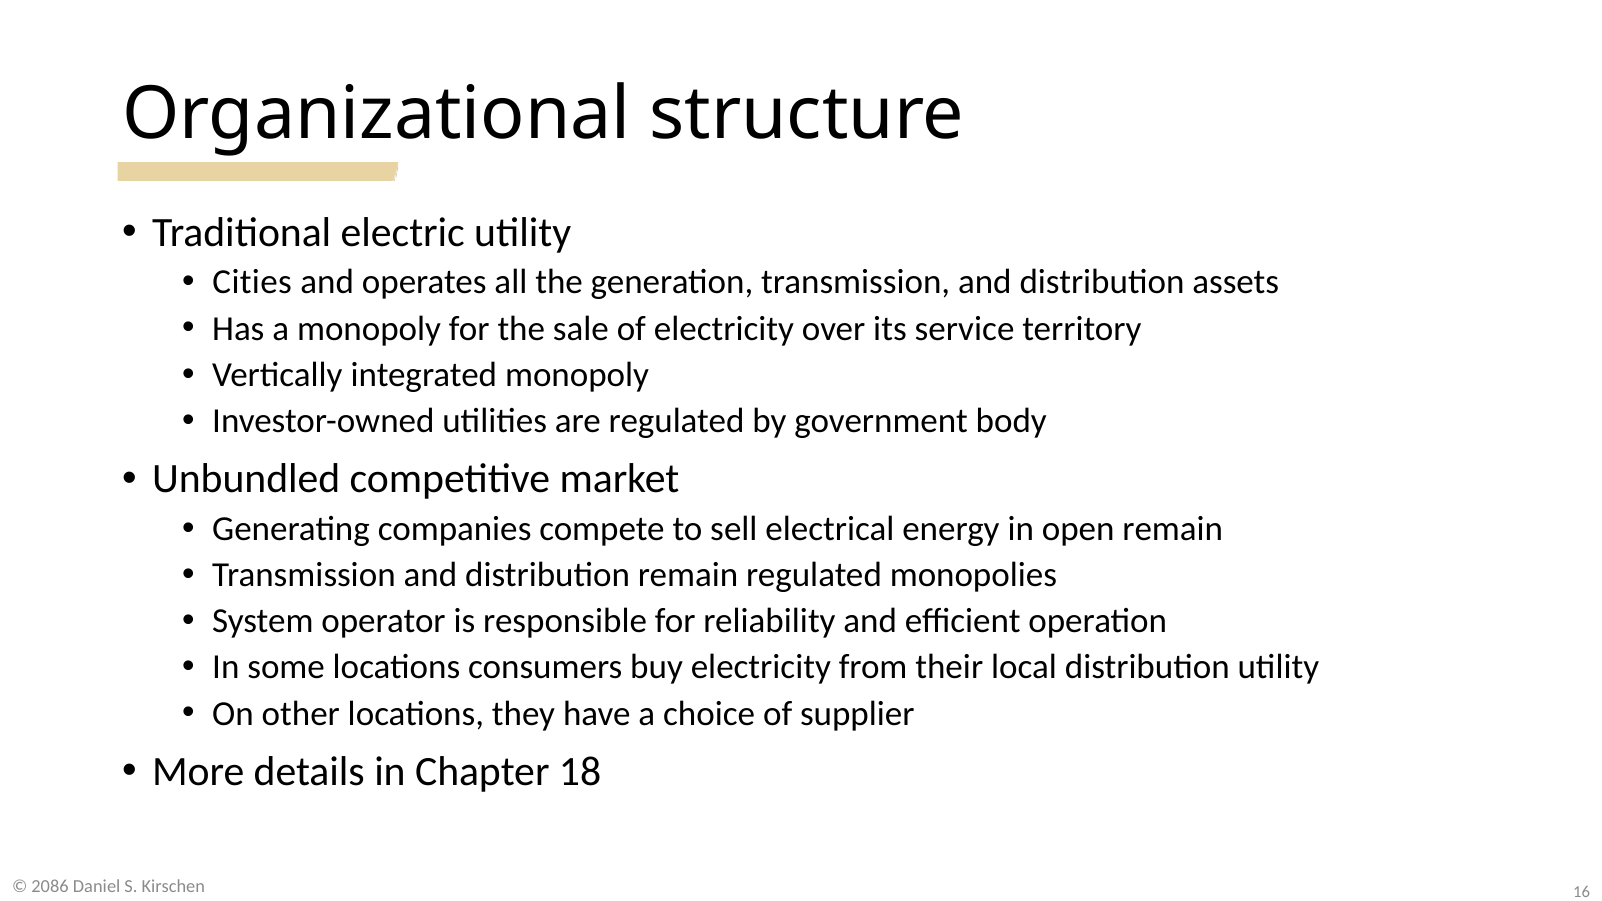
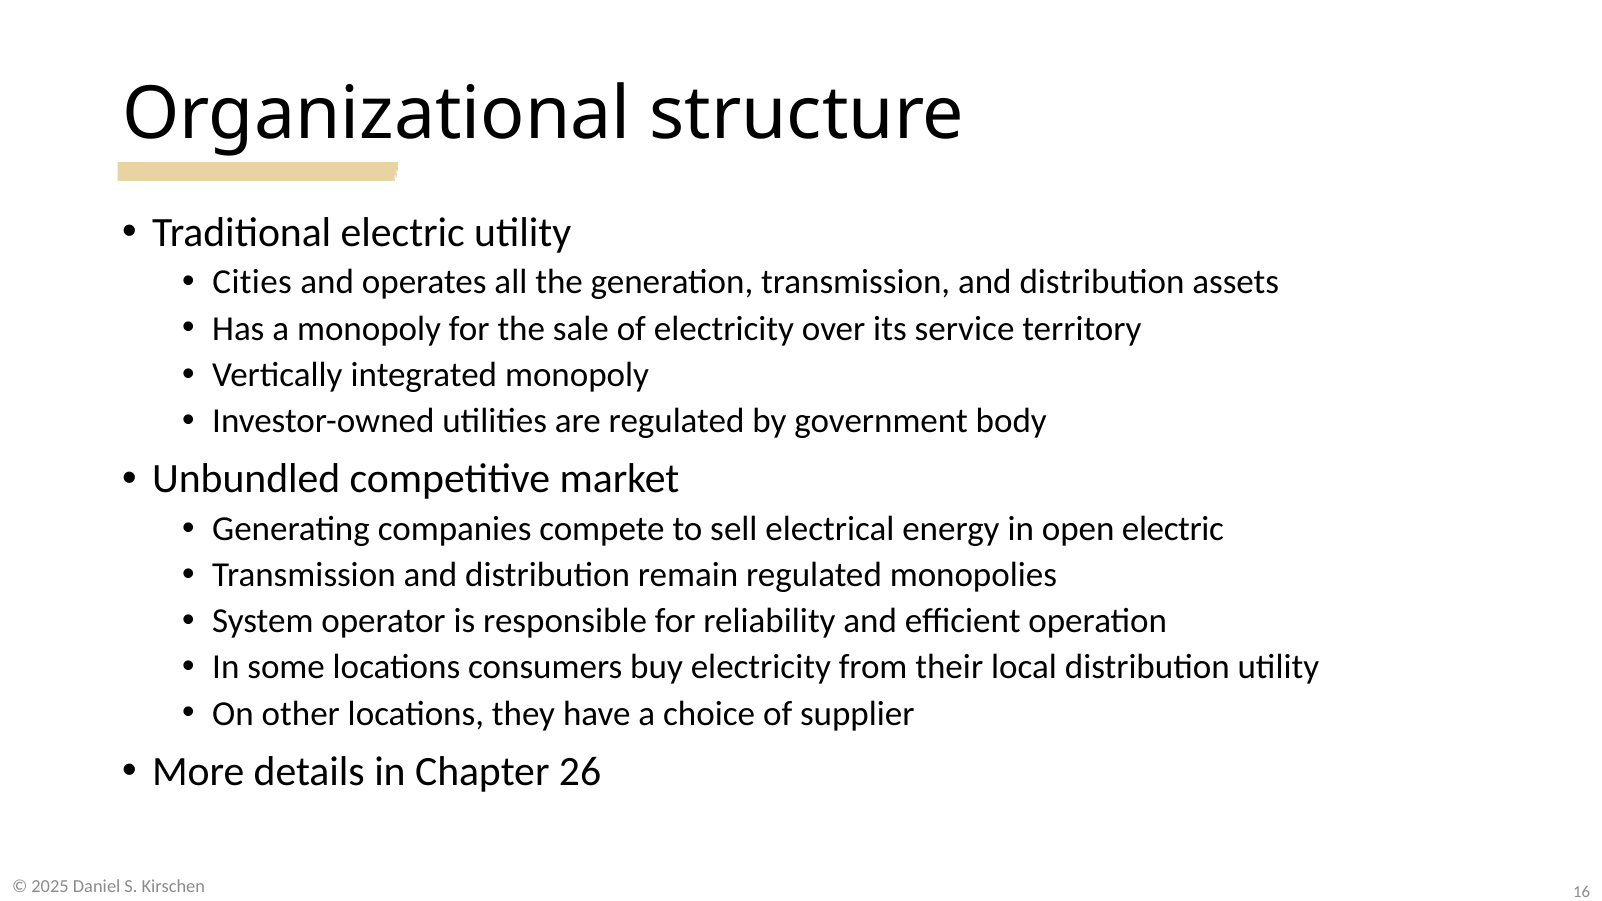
open remain: remain -> electric
18: 18 -> 26
2086: 2086 -> 2025
